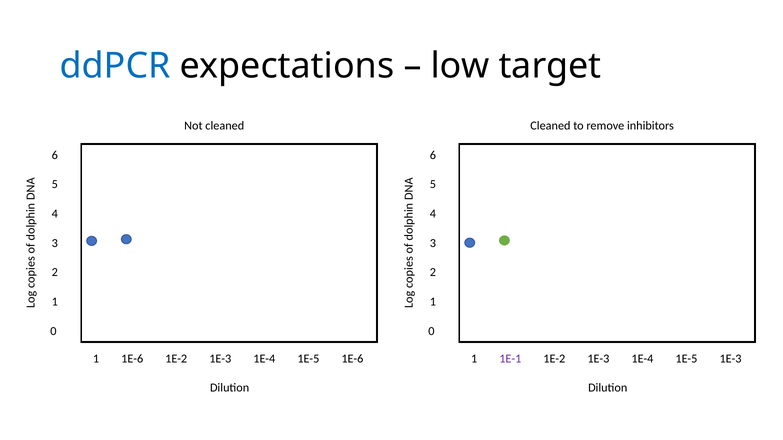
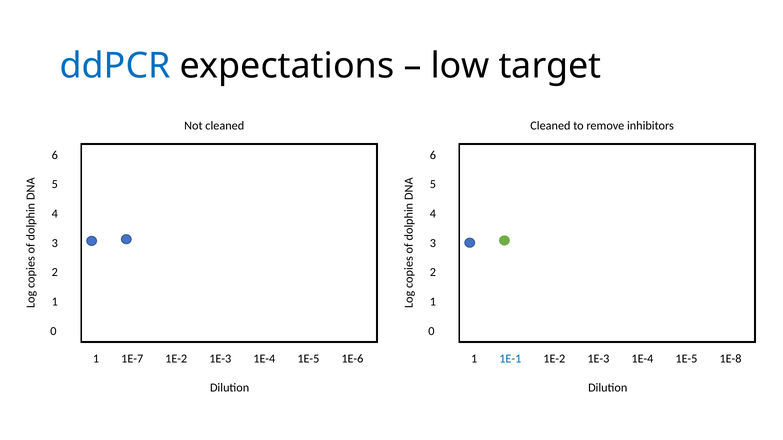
1 1E-6: 1E-6 -> 1E-7
1E-1 colour: purple -> blue
1E-5 1E-3: 1E-3 -> 1E-8
